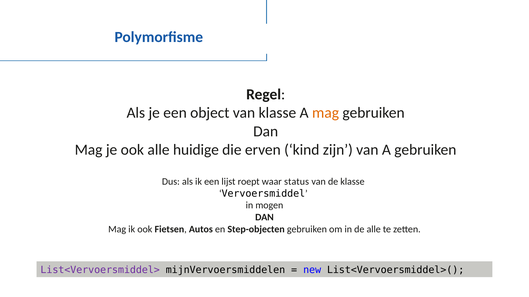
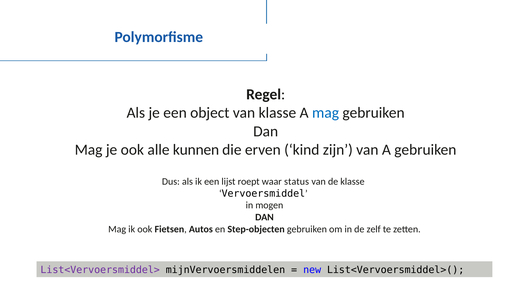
mag at (326, 113) colour: orange -> blue
huidige: huidige -> kunnen
de alle: alle -> zelf
